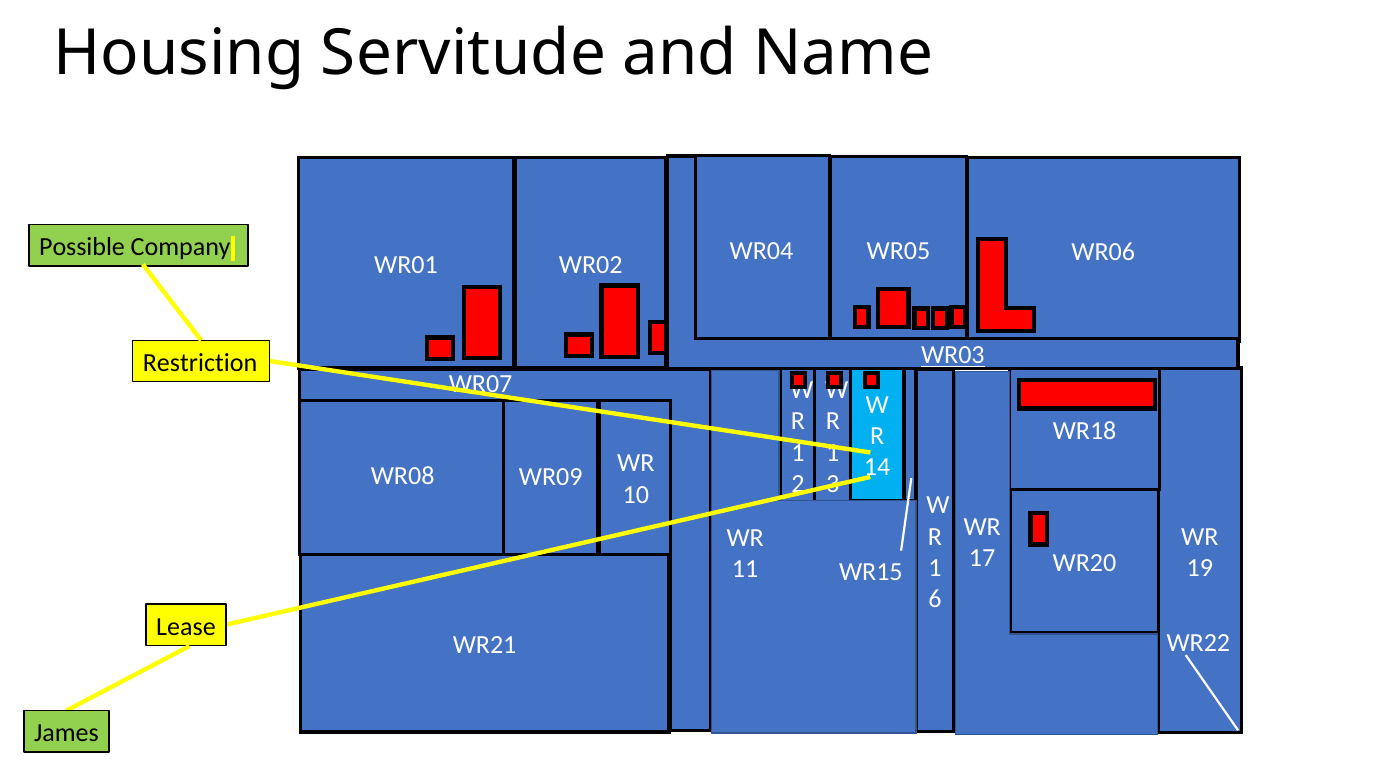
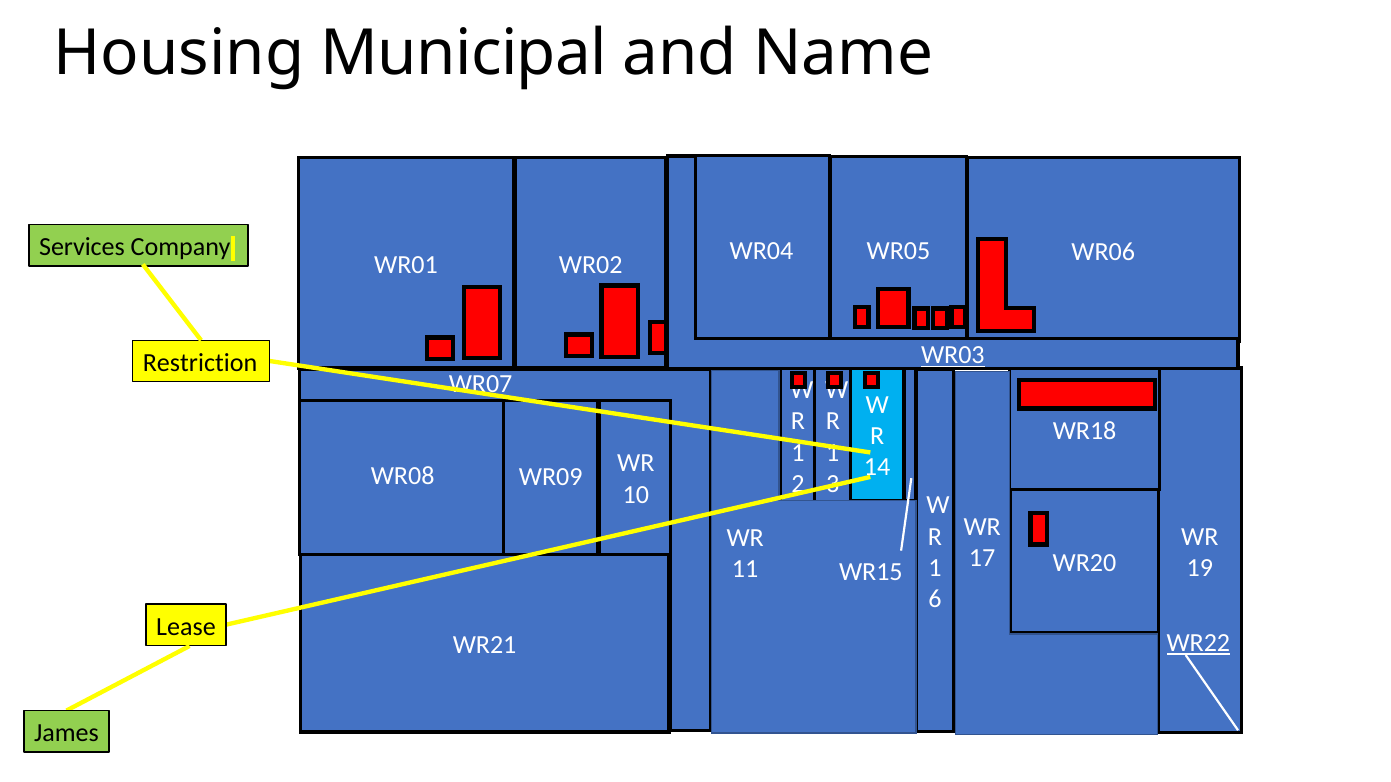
Servitude: Servitude -> Municipal
Possible: Possible -> Services
WR22 at (1198, 643) underline: none -> present
